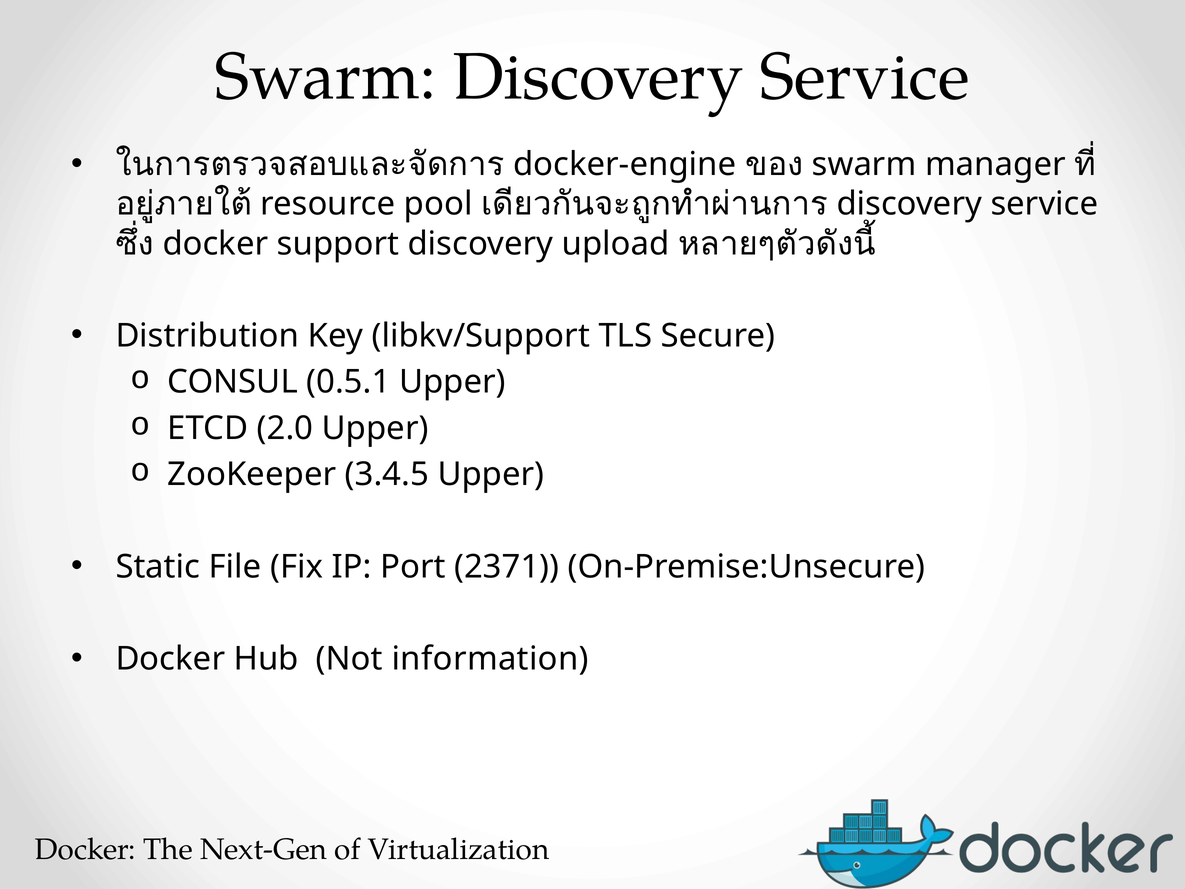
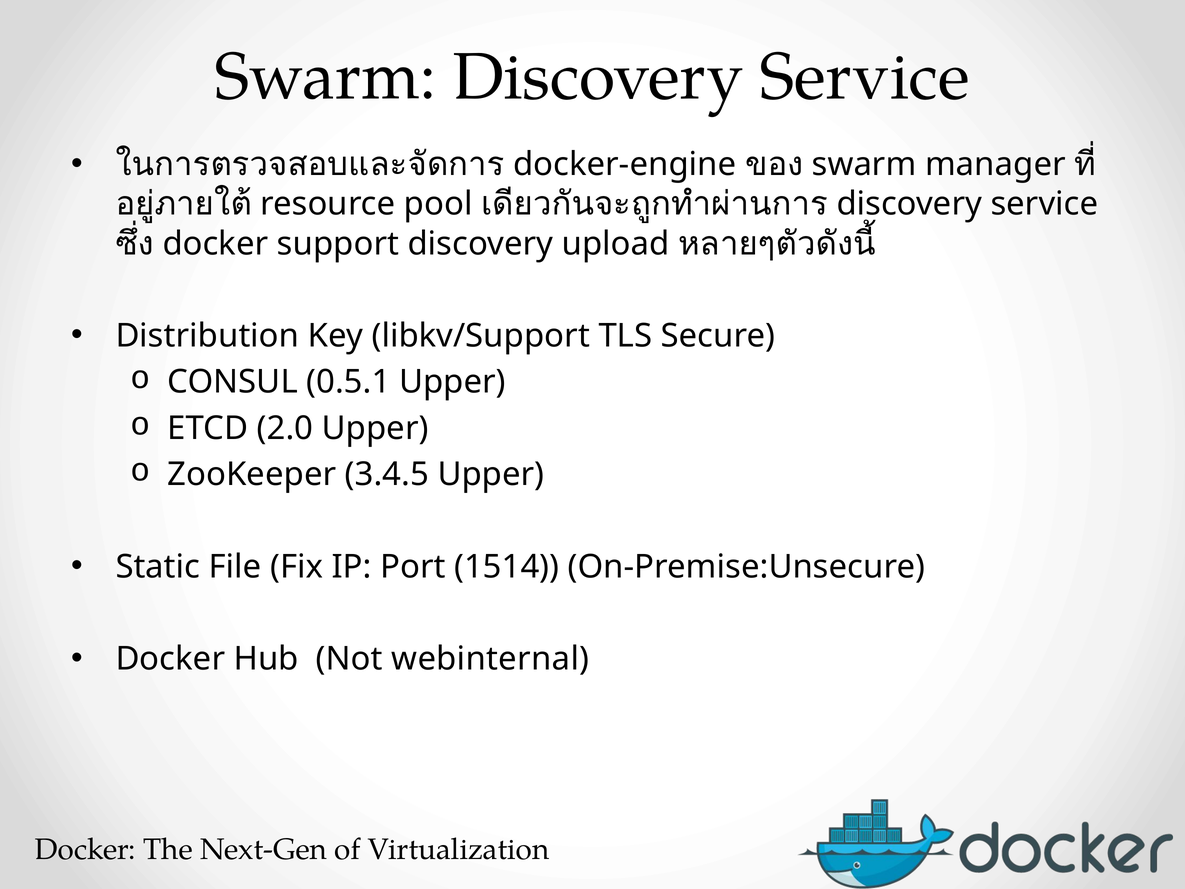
2371: 2371 -> 1514
information: information -> webinternal
